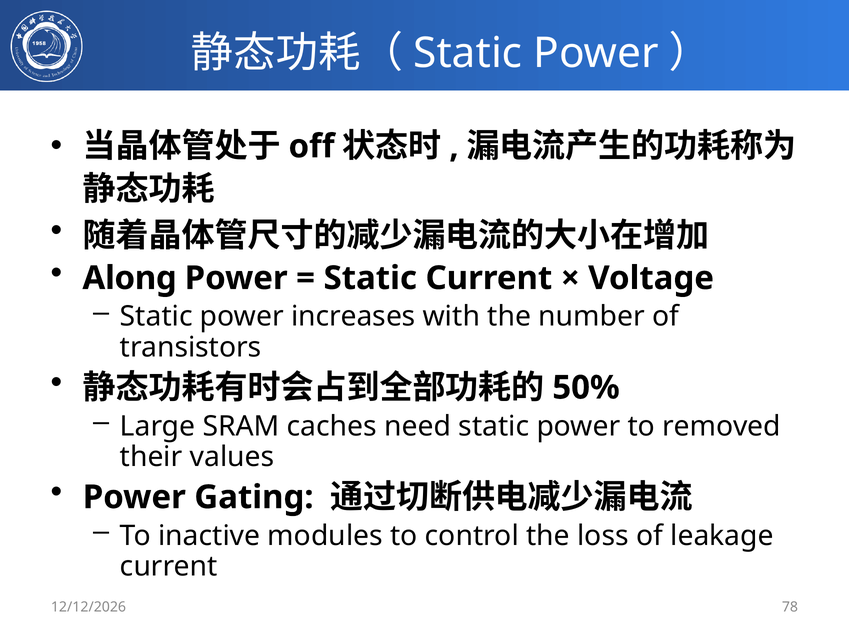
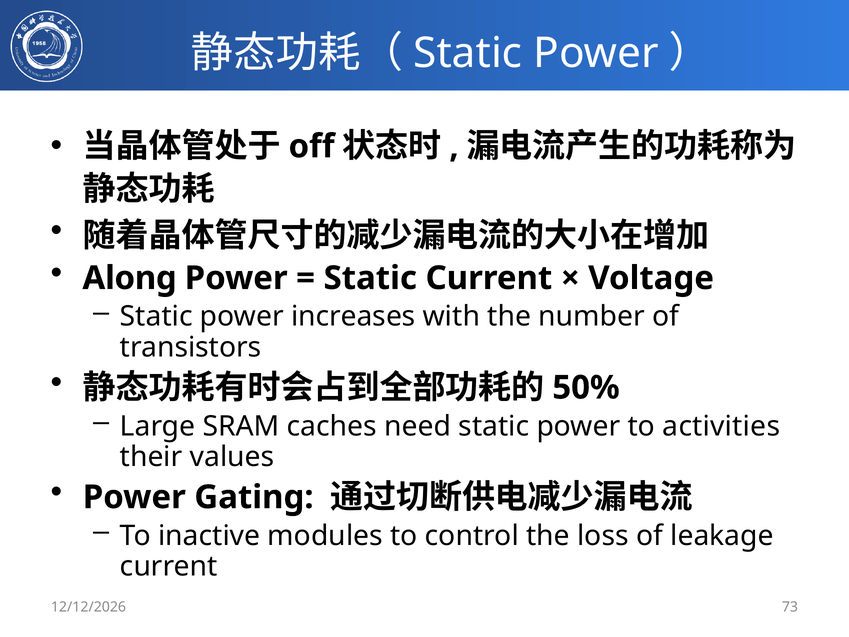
removed: removed -> activities
78: 78 -> 73
